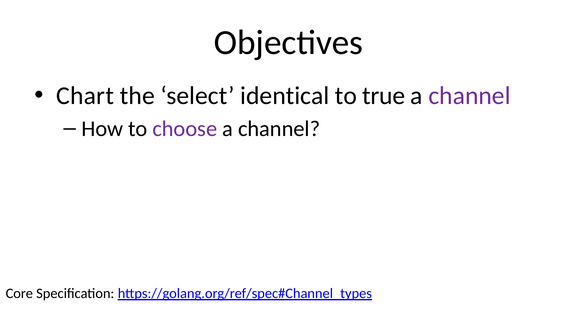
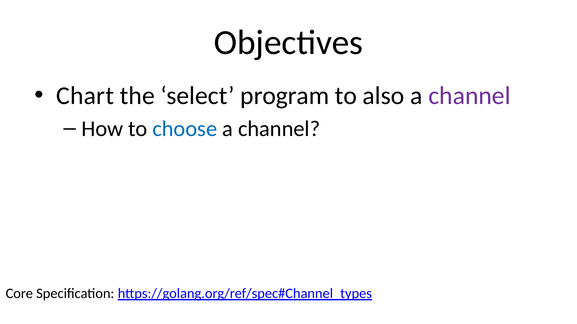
identical: identical -> program
true: true -> also
choose colour: purple -> blue
